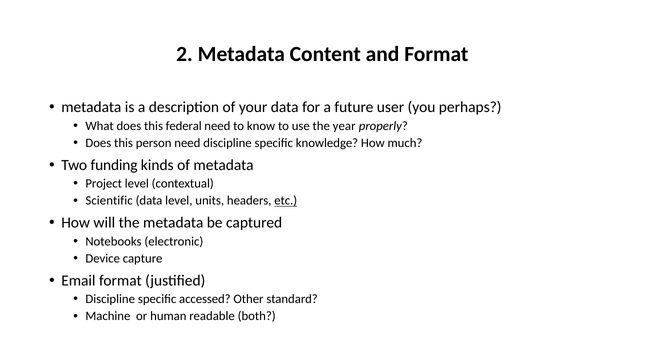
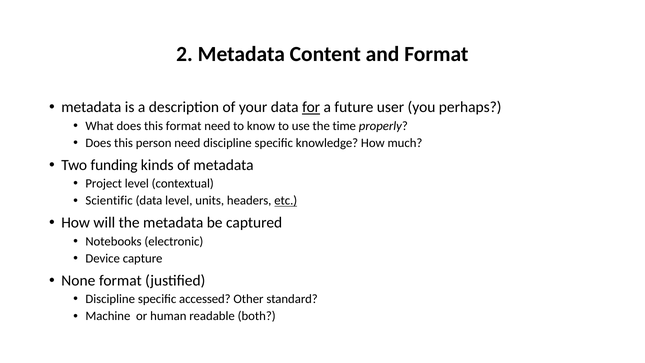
for underline: none -> present
this federal: federal -> format
year: year -> time
Email: Email -> None
